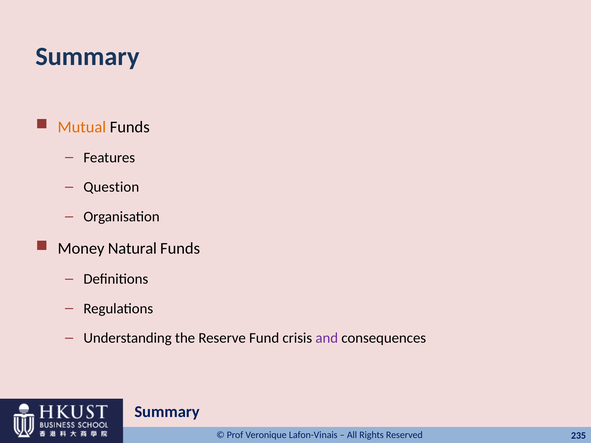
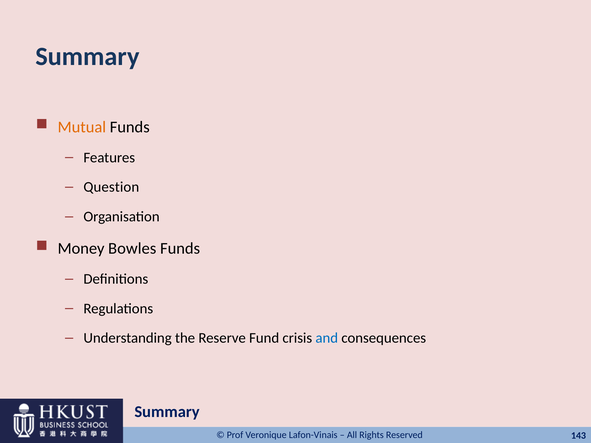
Natural: Natural -> Bowles
and colour: purple -> blue
235: 235 -> 143
